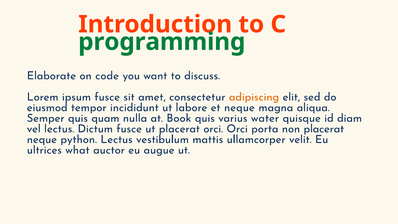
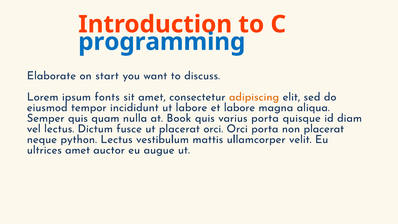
programming colour: green -> blue
code: code -> start
ipsum fusce: fusce -> fonts
et neque: neque -> labore
varius water: water -> porta
ultrices what: what -> amet
